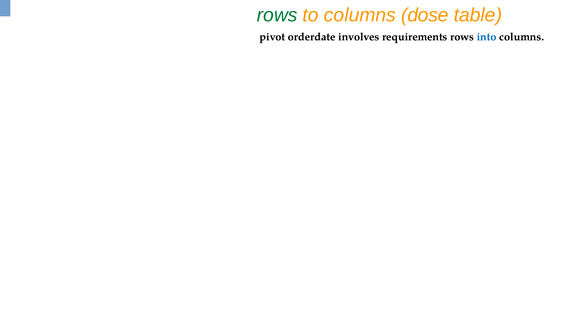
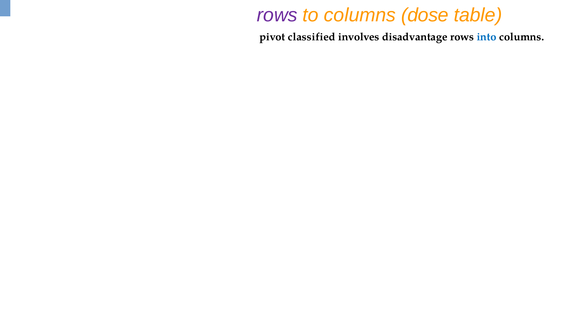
rows at (277, 15) colour: green -> purple
orderdate: orderdate -> classified
requirements: requirements -> disadvantage
